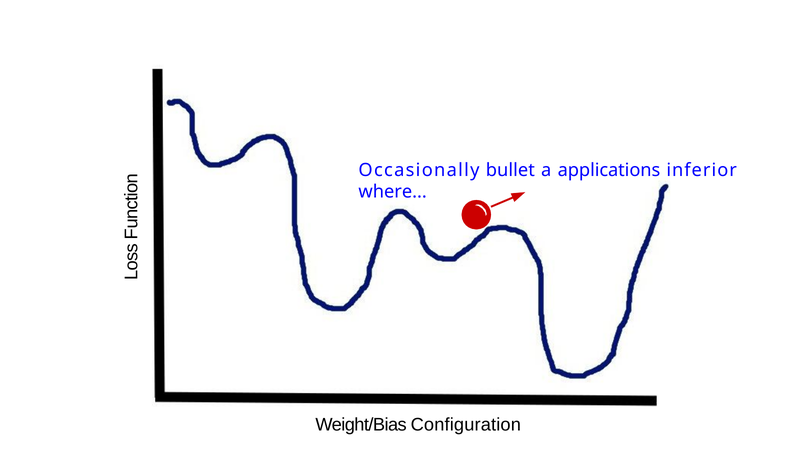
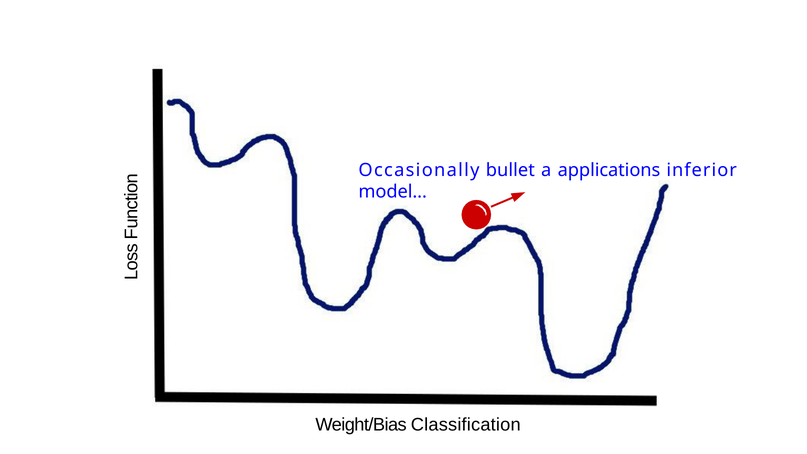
where: where -> model
Configuration: Configuration -> Classification
